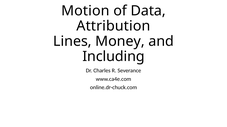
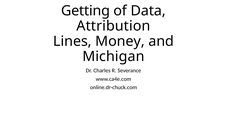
Motion: Motion -> Getting
Including: Including -> Michigan
